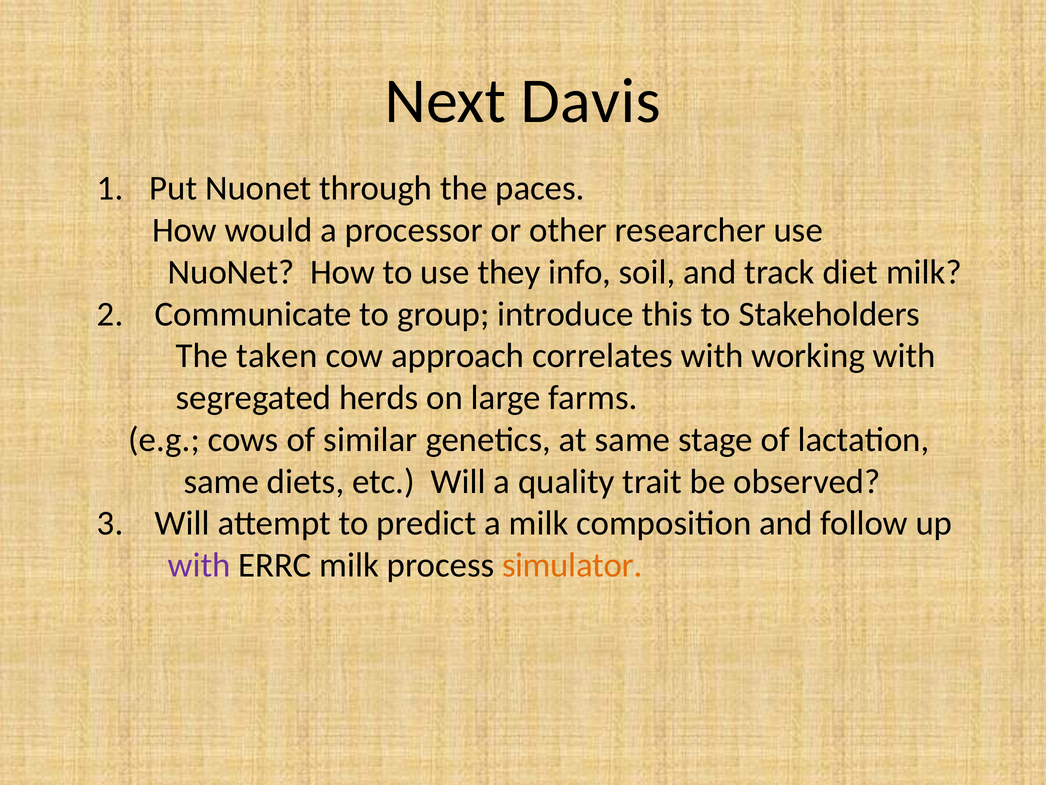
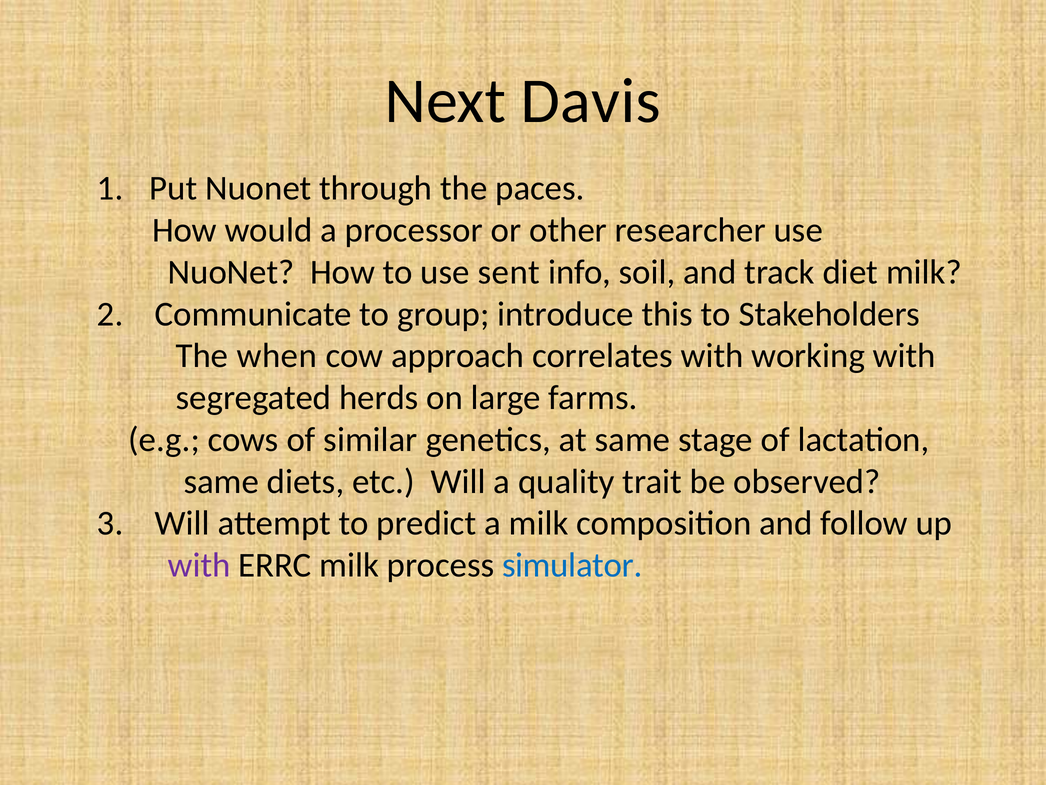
they: they -> sent
taken: taken -> when
simulator colour: orange -> blue
